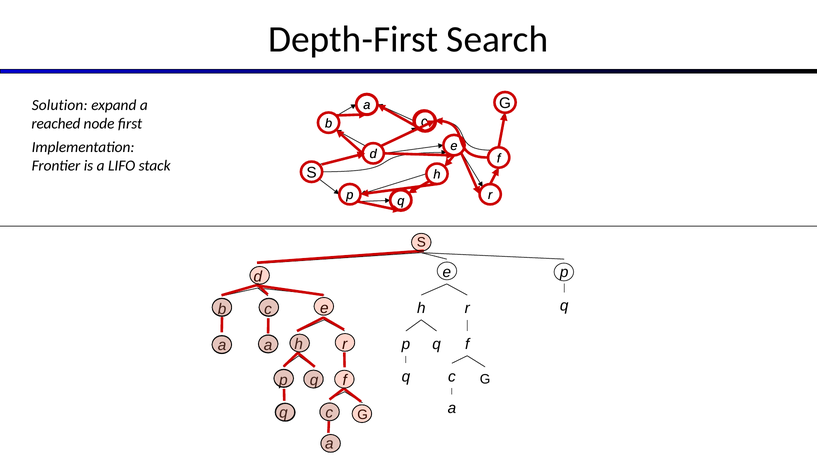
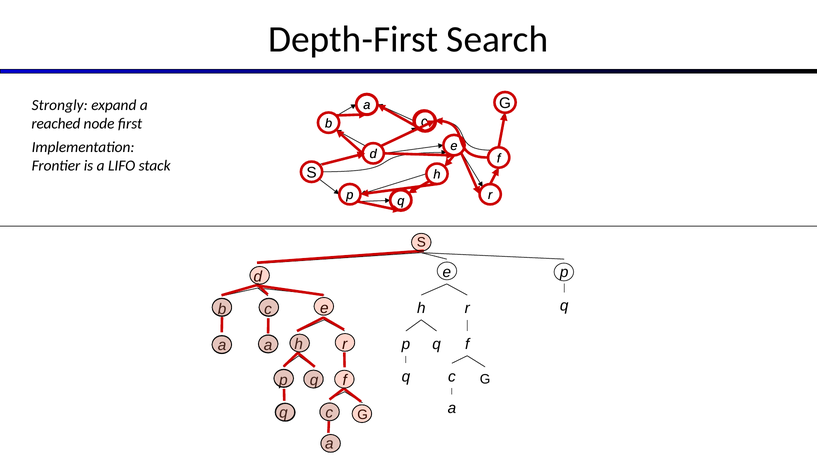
Solution: Solution -> Strongly
